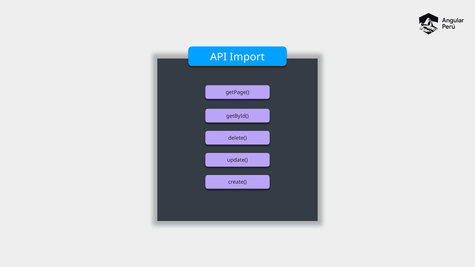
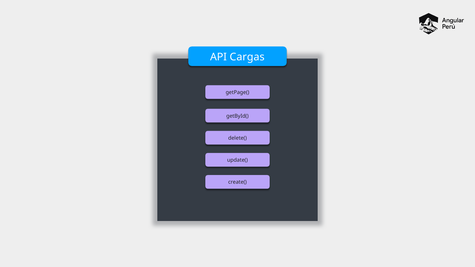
Import: Import -> Cargas
